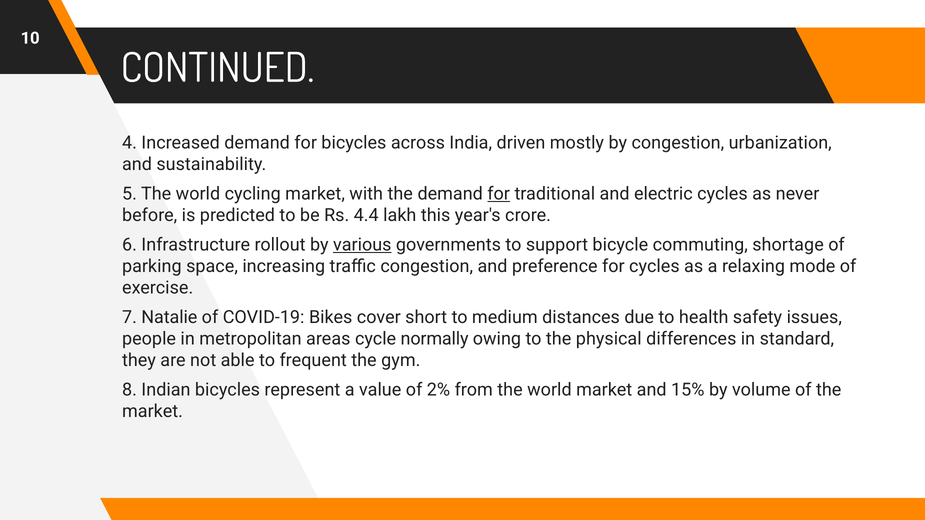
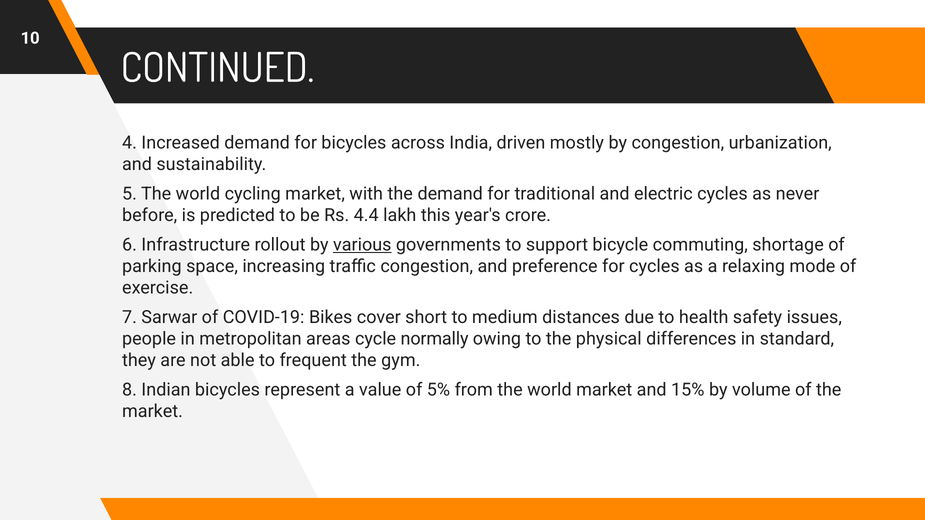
for at (499, 194) underline: present -> none
Natalie: Natalie -> Sarwar
2%: 2% -> 5%
